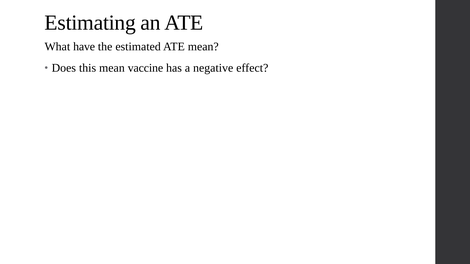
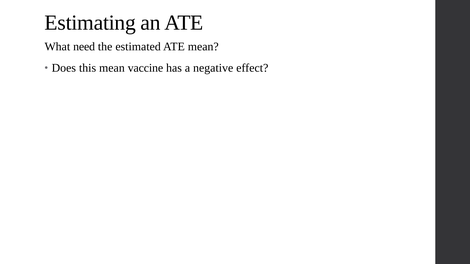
have: have -> need
